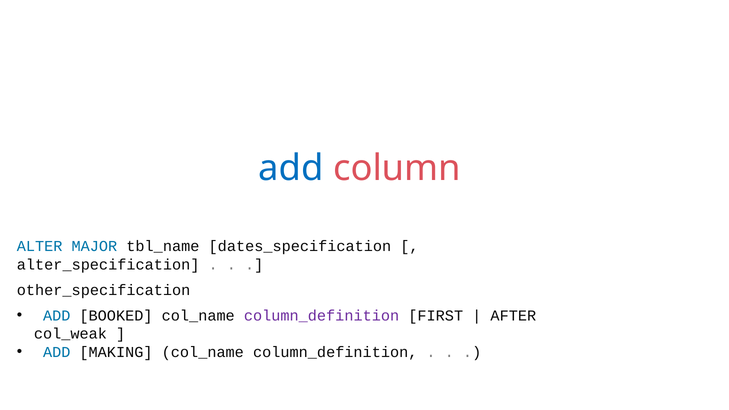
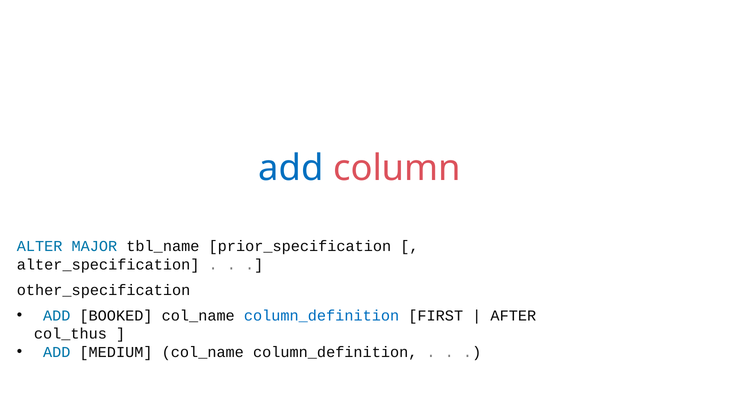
dates_specification: dates_specification -> prior_specification
column_definition at (322, 316) colour: purple -> blue
col_weak: col_weak -> col_thus
MAKING: MAKING -> MEDIUM
